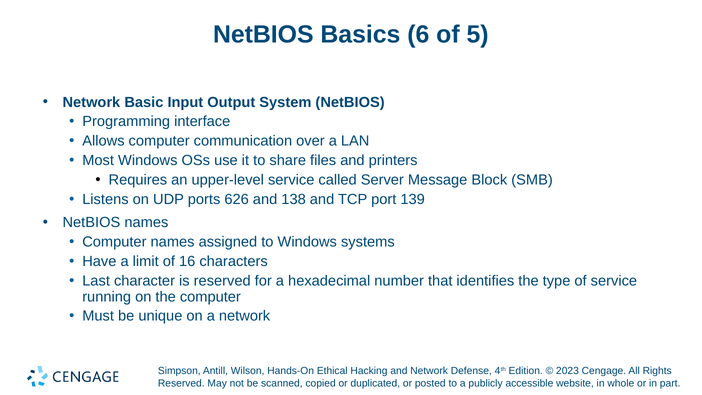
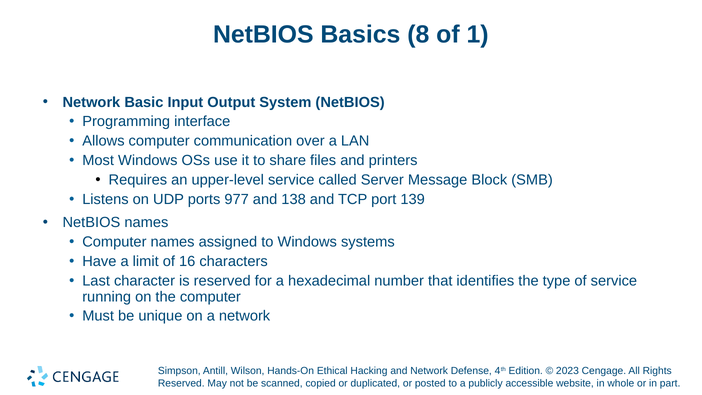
6: 6 -> 8
5: 5 -> 1
626: 626 -> 977
